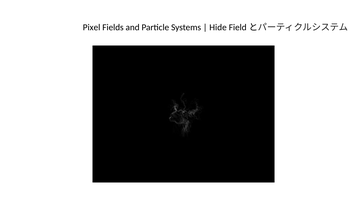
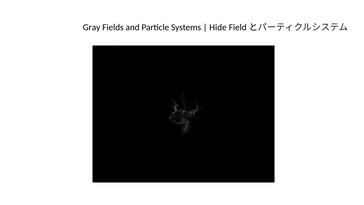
Pixel: Pixel -> Gray
